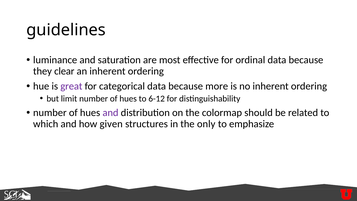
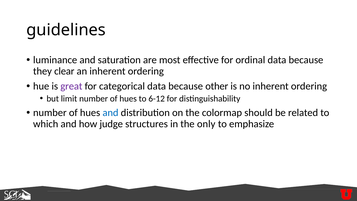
more: more -> other
and at (110, 113) colour: purple -> blue
given: given -> judge
